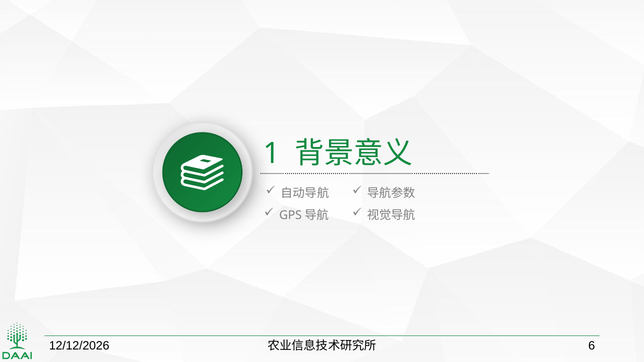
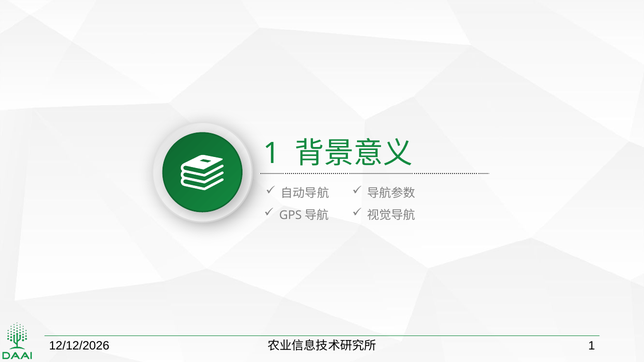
6 at (592, 346): 6 -> 1
